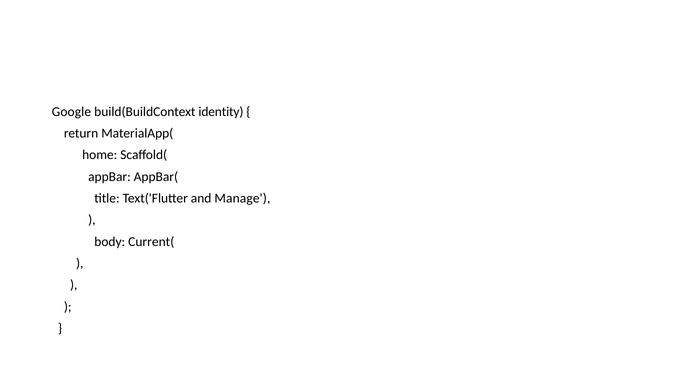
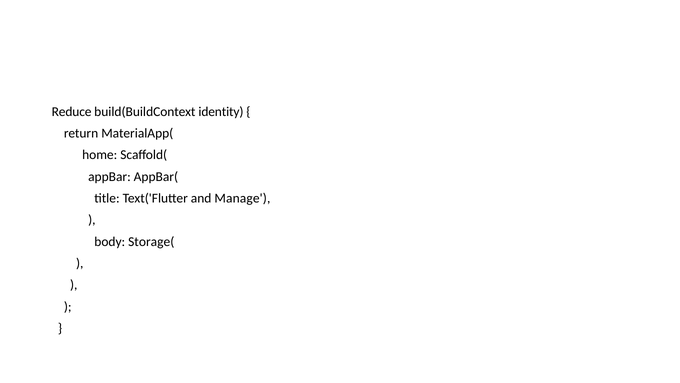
Google: Google -> Reduce
Current(: Current( -> Storage(
